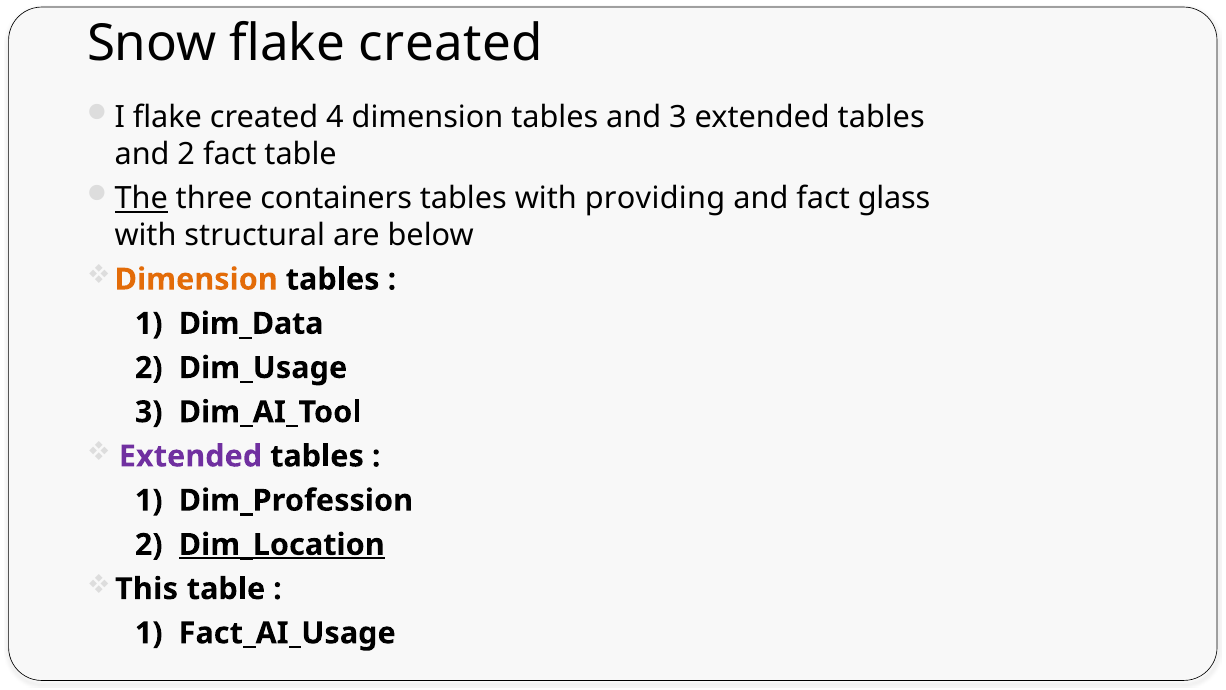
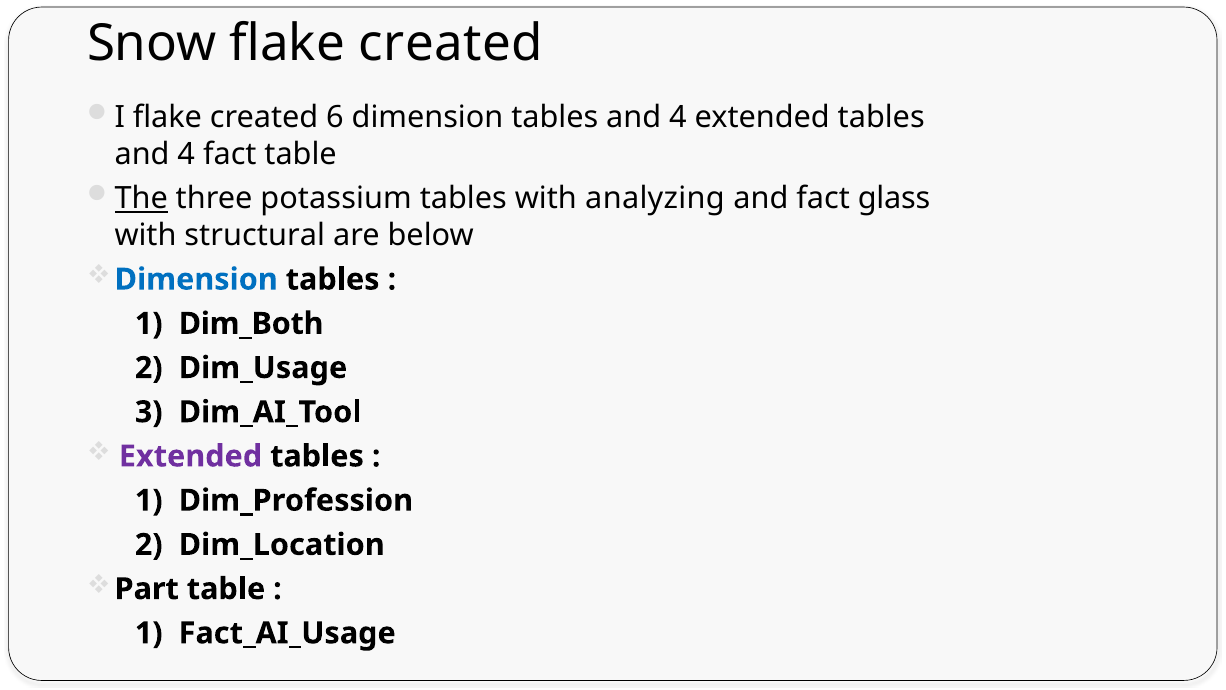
4: 4 -> 6
dimension tables and 3: 3 -> 4
2 at (186, 154): 2 -> 4
containers: containers -> potassium
providing: providing -> analyzing
Dimension at (196, 279) colour: orange -> blue
Dim_Data: Dim_Data -> Dim_Both
Dim_Location underline: present -> none
This: This -> Part
